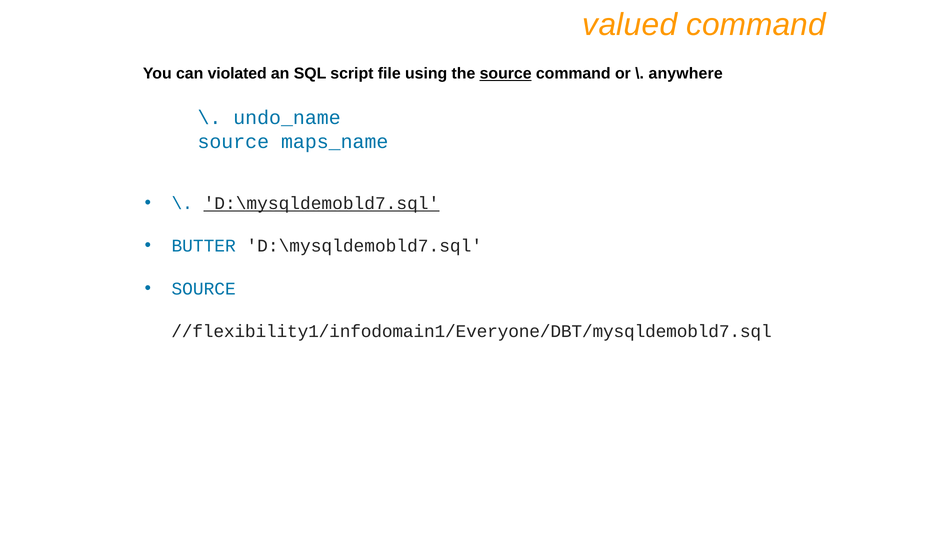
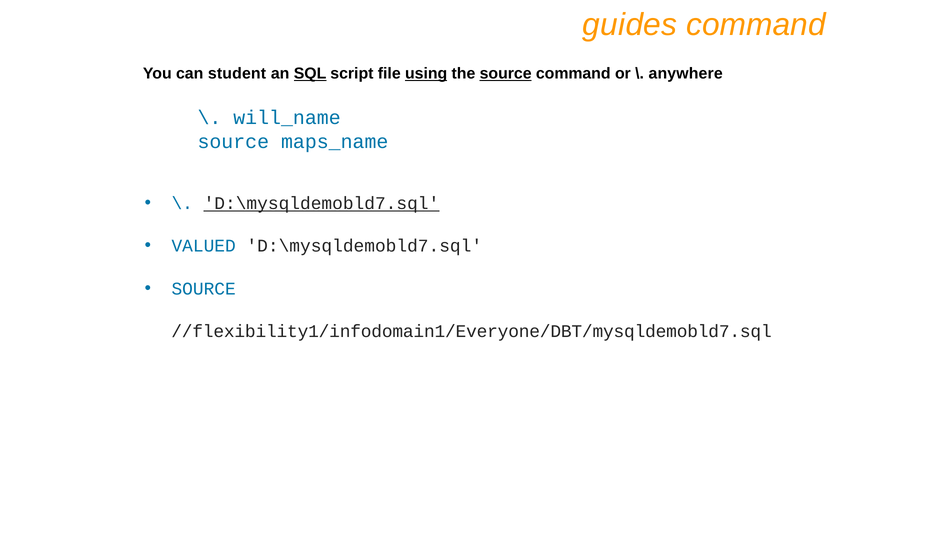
valued: valued -> guides
violated: violated -> student
SQL underline: none -> present
using underline: none -> present
undo_name: undo_name -> will_name
BUTTER: BUTTER -> VALUED
